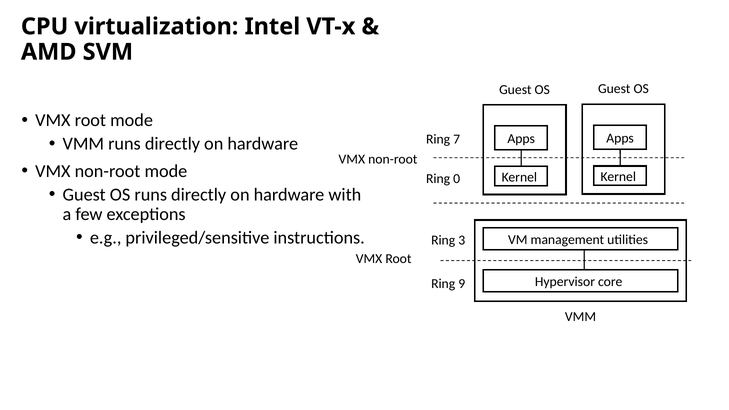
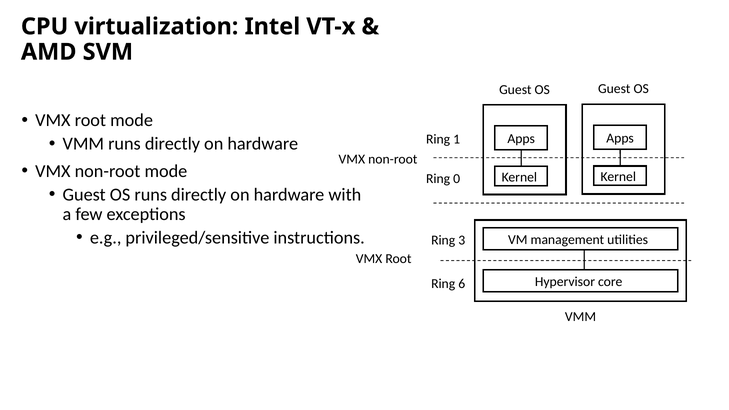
7: 7 -> 1
9: 9 -> 6
